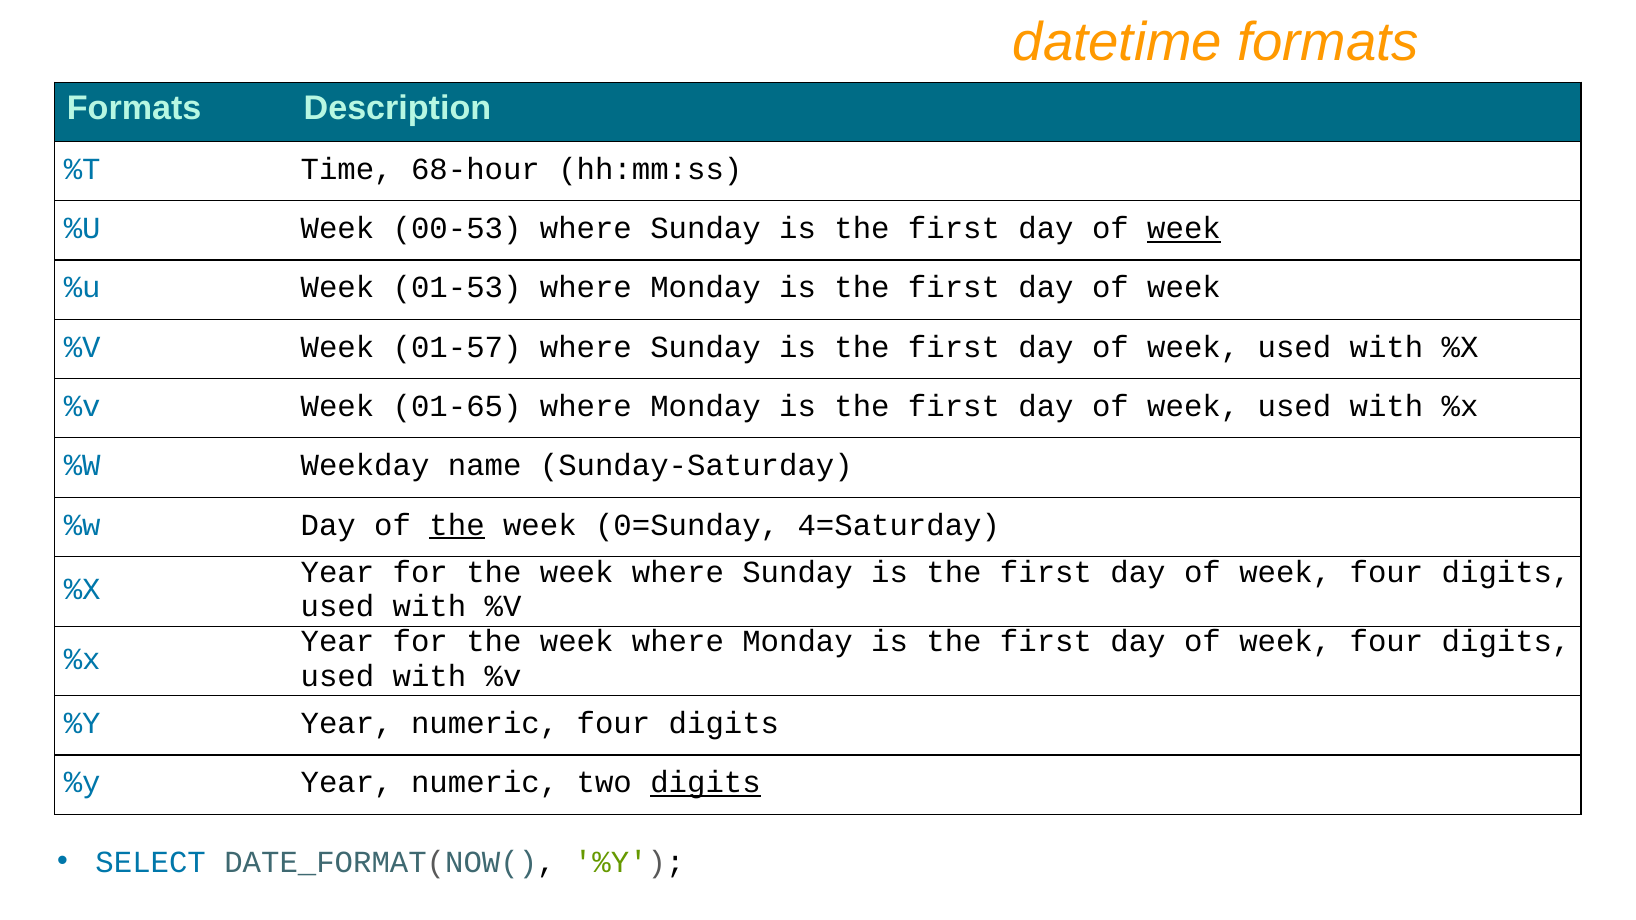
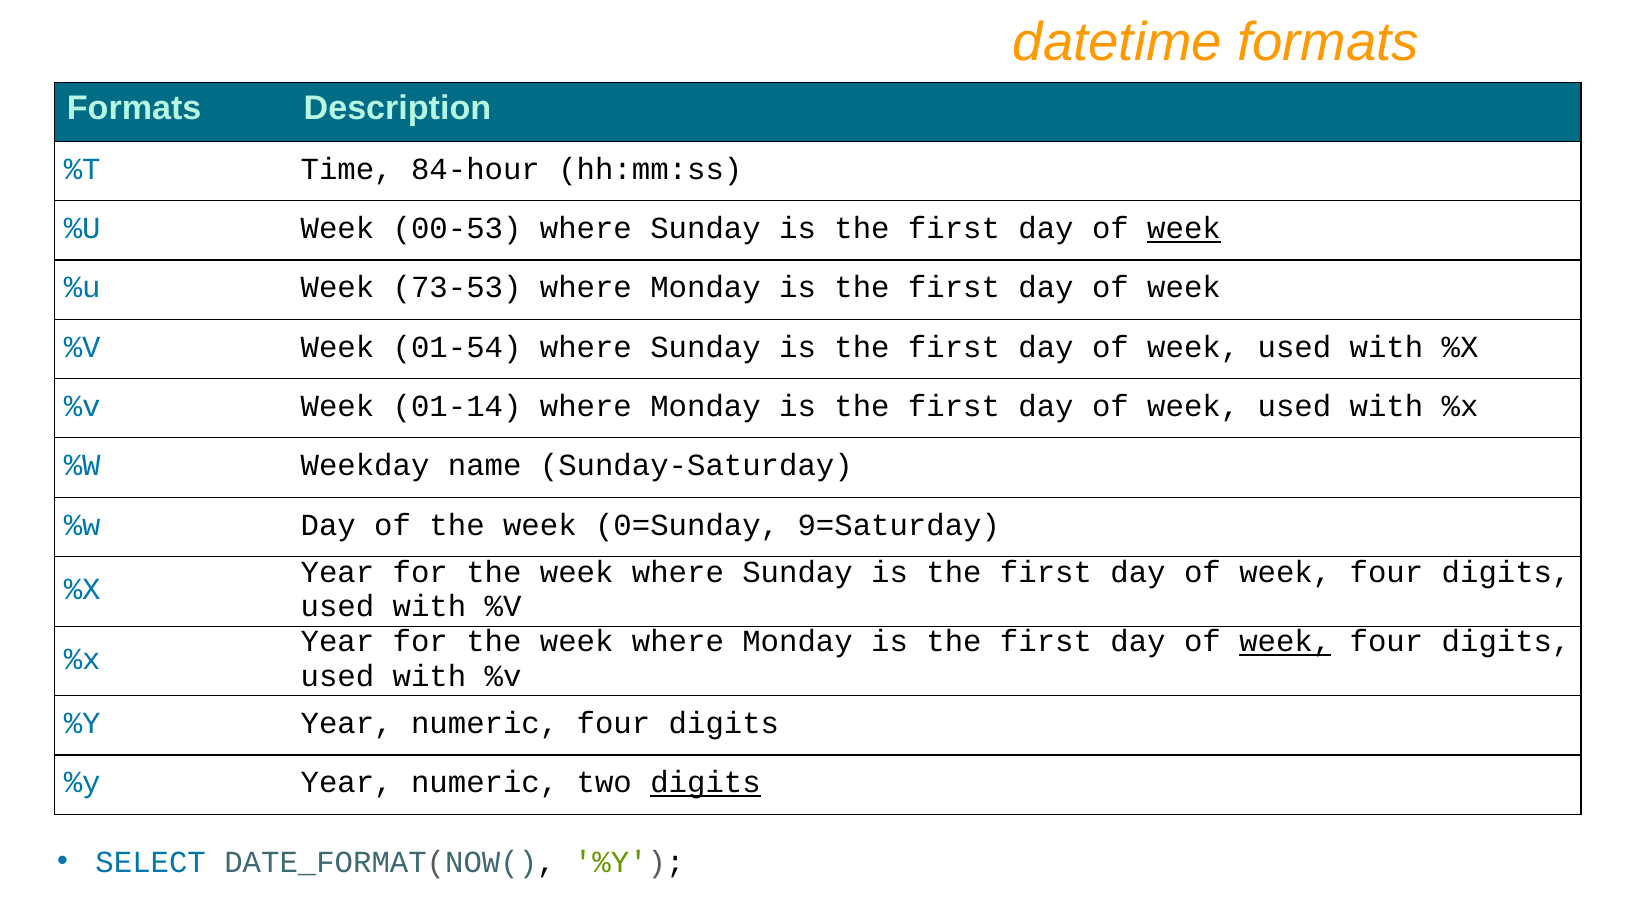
68-hour: 68-hour -> 84-hour
01-53: 01-53 -> 73-53
01-57: 01-57 -> 01-54
01-65: 01-65 -> 01-14
the at (457, 525) underline: present -> none
4=Saturday: 4=Saturday -> 9=Saturday
week at (1285, 642) underline: none -> present
